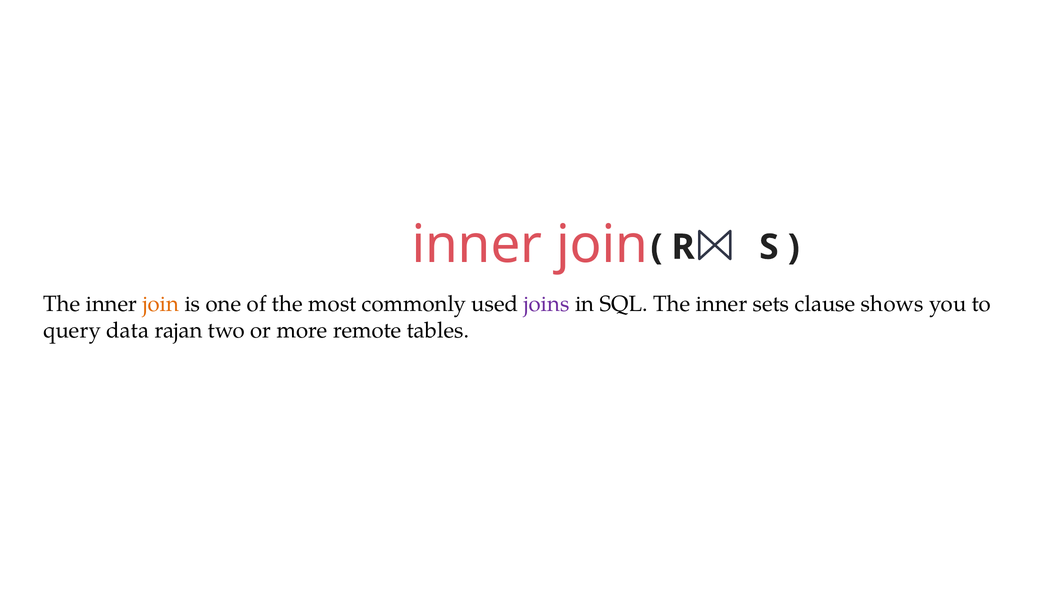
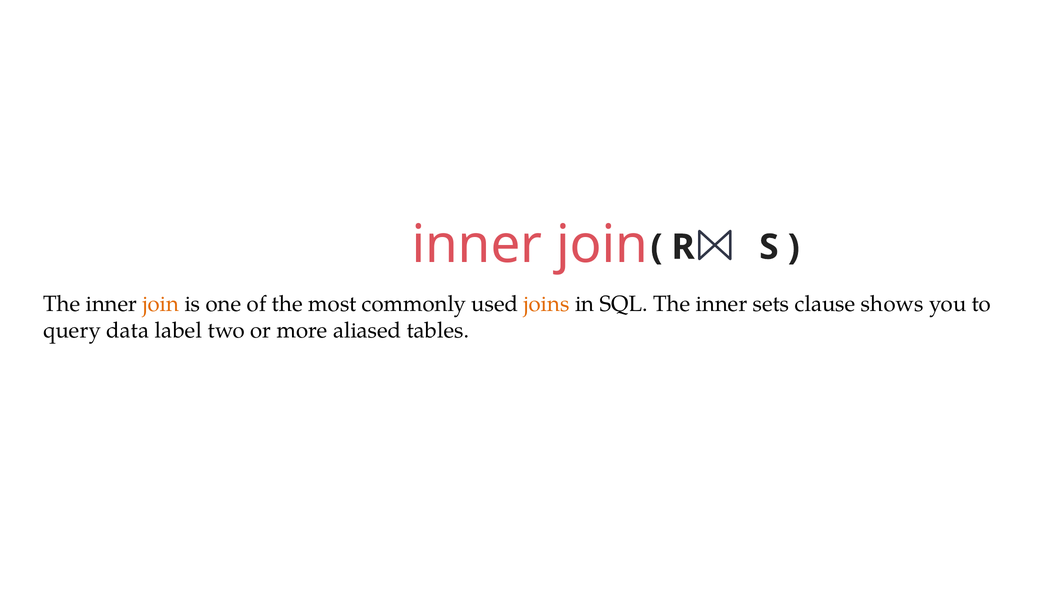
joins colour: purple -> orange
rajan: rajan -> label
remote: remote -> aliased
